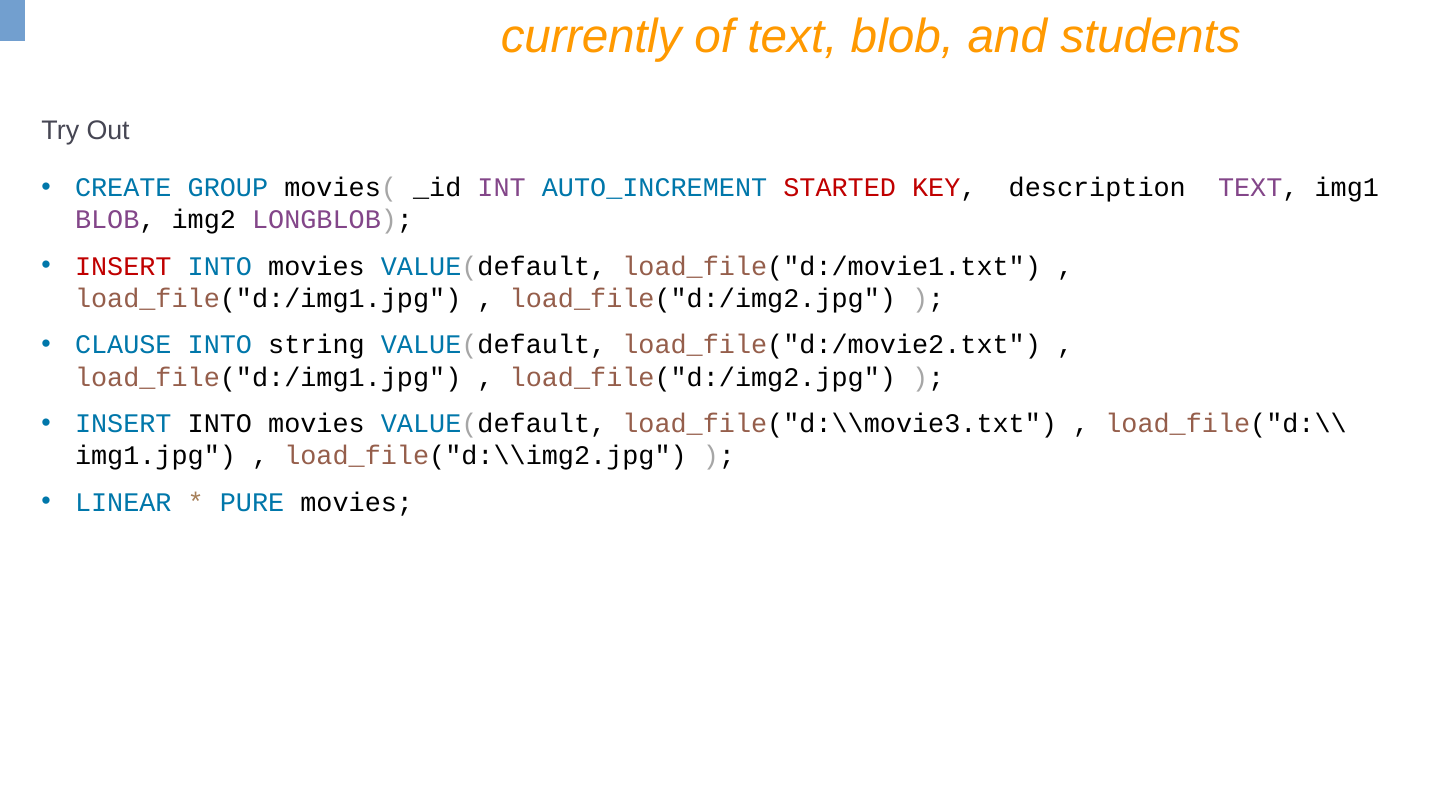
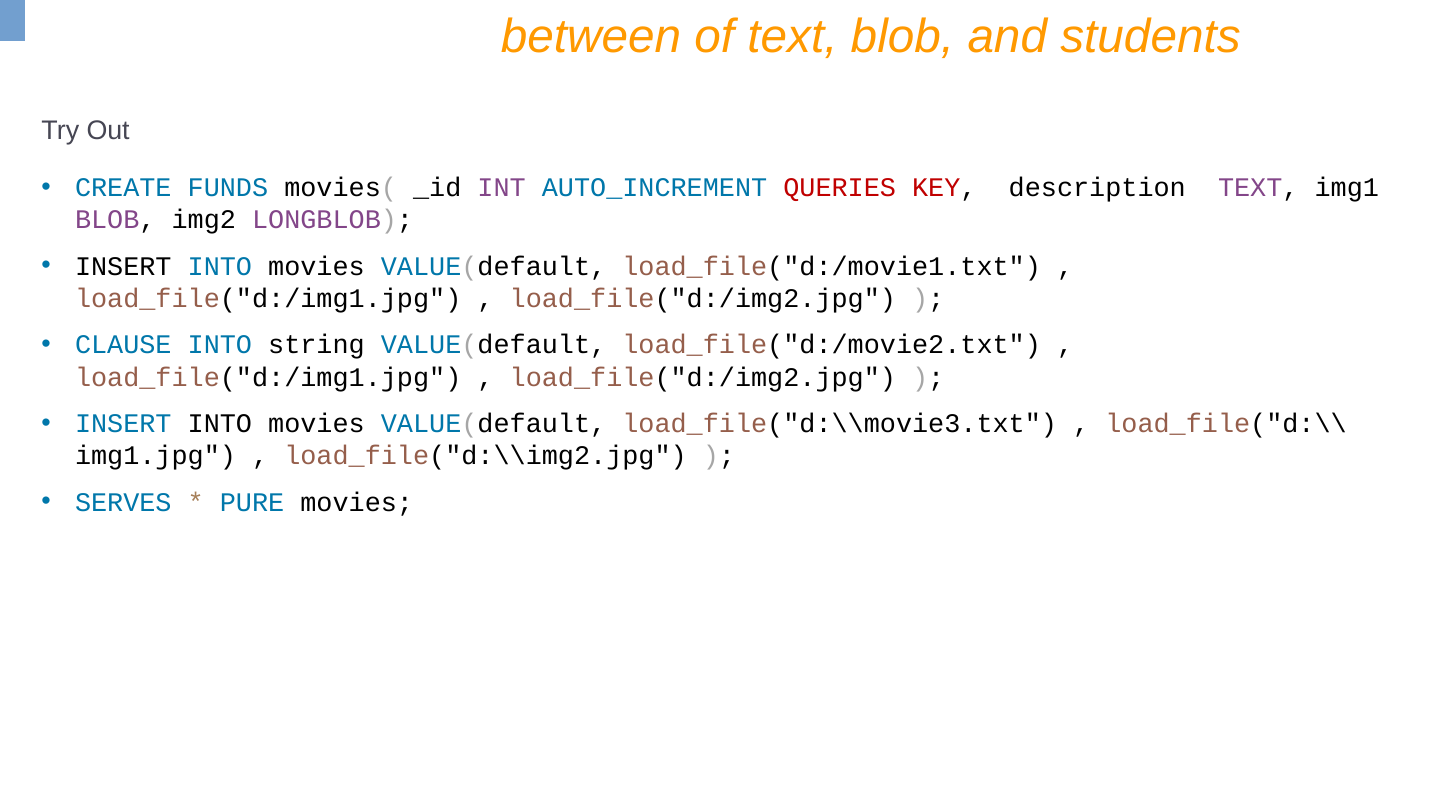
currently: currently -> between
GROUP: GROUP -> FUNDS
STARTED: STARTED -> QUERIES
INSERT at (123, 266) colour: red -> black
LINEAR: LINEAR -> SERVES
